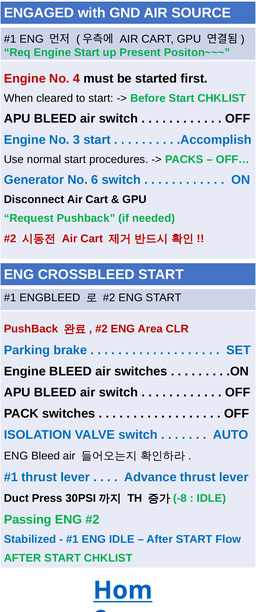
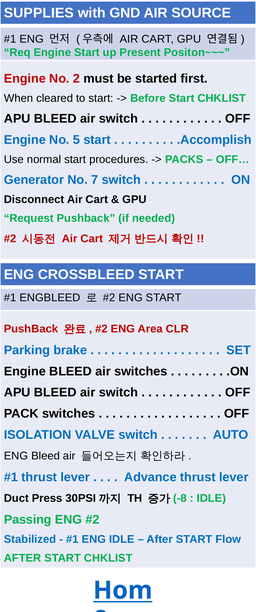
ENGAGED: ENGAGED -> SUPPLIES
4: 4 -> 2
3: 3 -> 5
6: 6 -> 7
